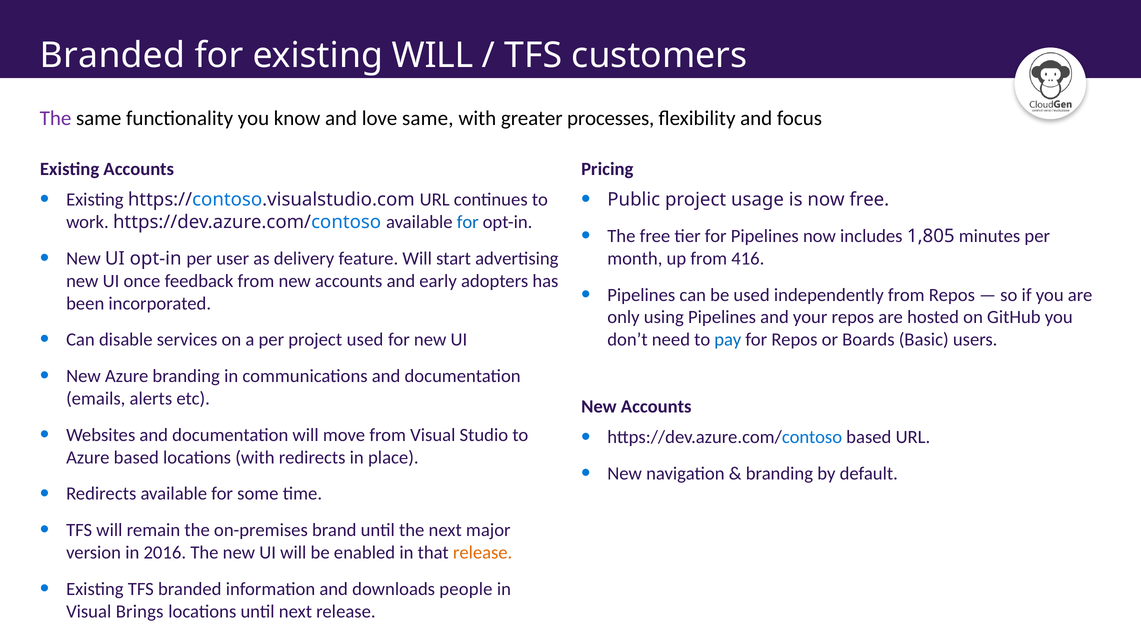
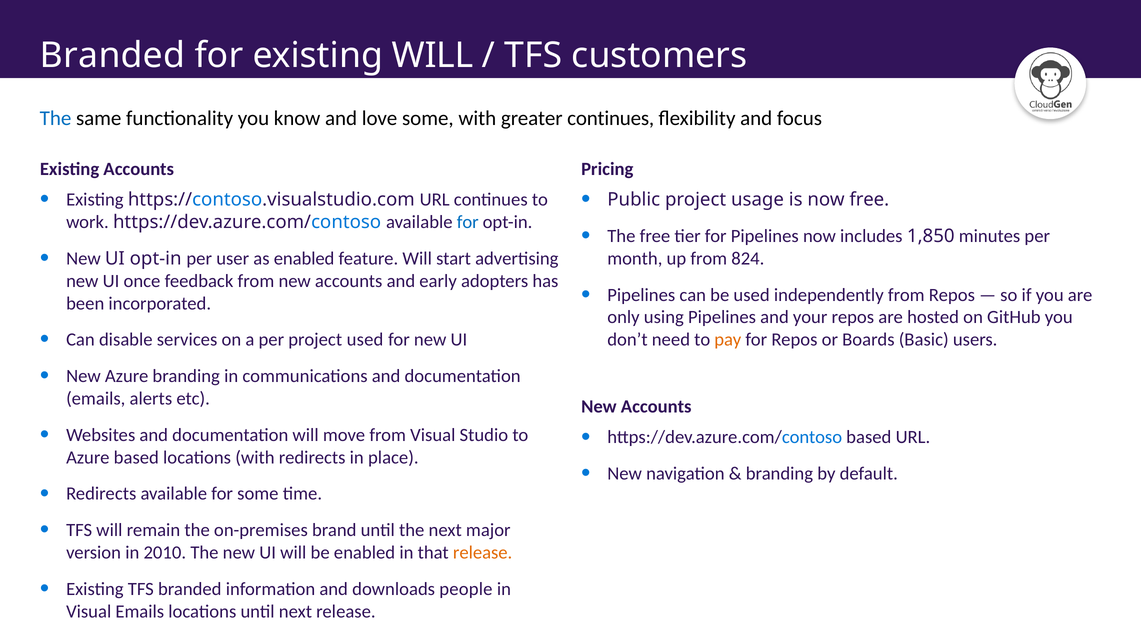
The at (56, 118) colour: purple -> blue
love same: same -> some
greater processes: processes -> continues
1,805: 1,805 -> 1,850
as delivery: delivery -> enabled
416: 416 -> 824
pay colour: blue -> orange
2016: 2016 -> 2010
Visual Brings: Brings -> Emails
